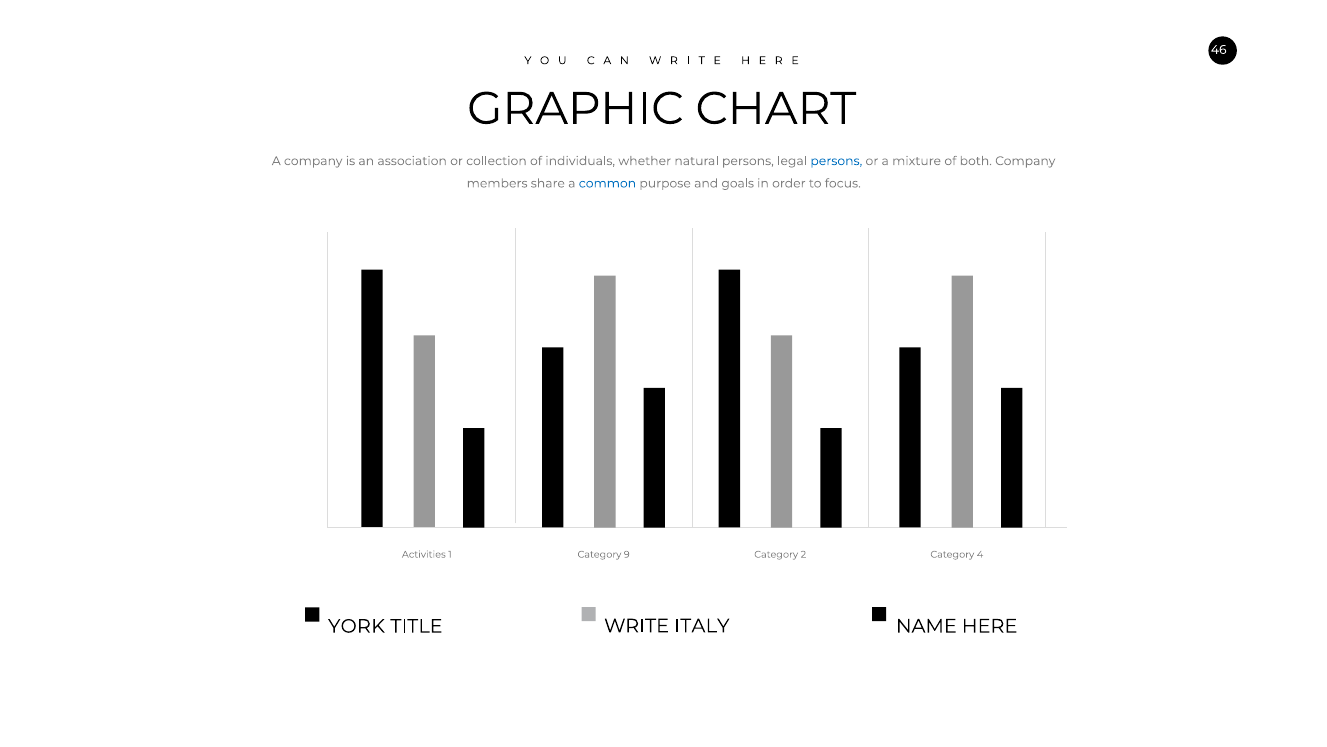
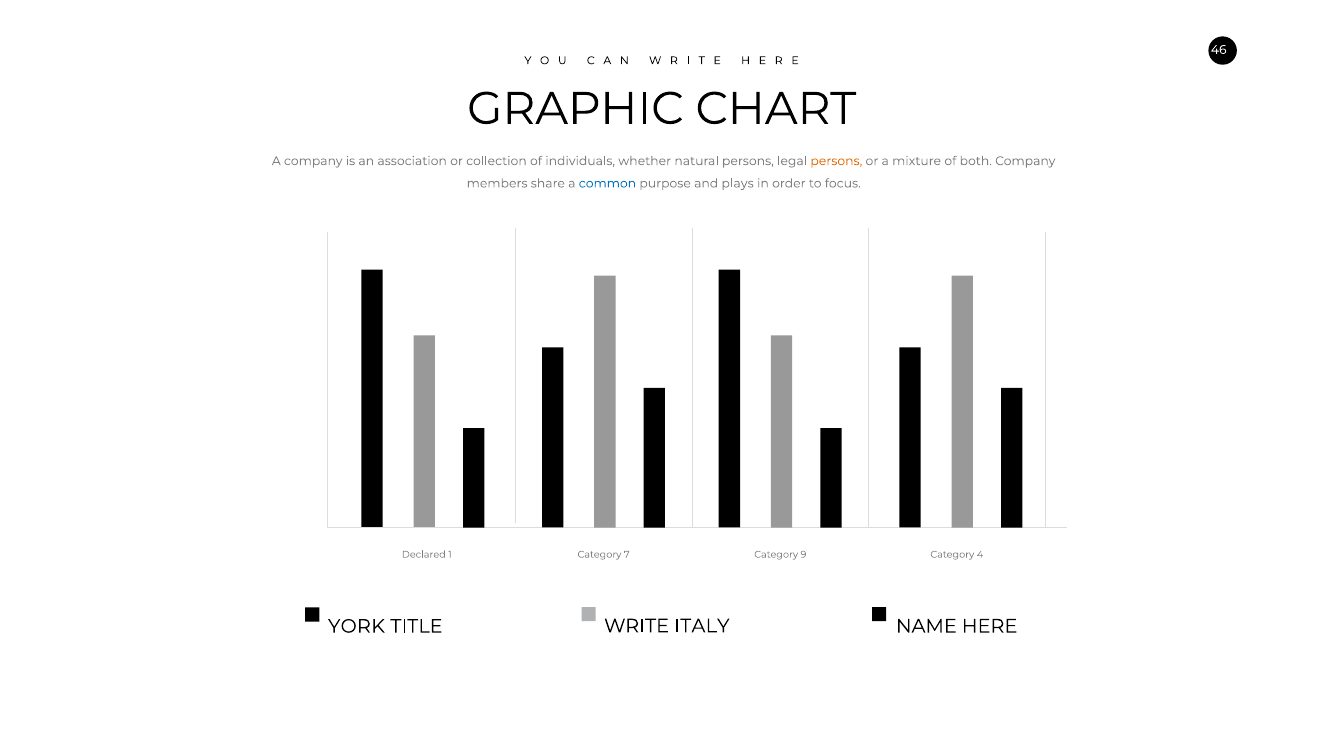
persons at (836, 161) colour: blue -> orange
goals: goals -> plays
Activities: Activities -> Declared
9: 9 -> 7
2: 2 -> 9
